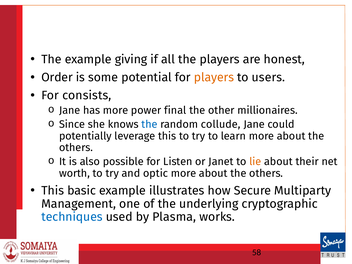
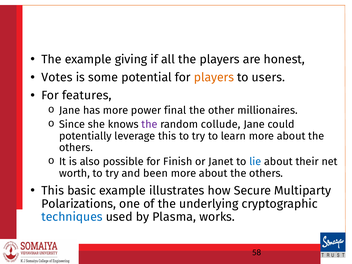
Order: Order -> Votes
consists: consists -> features
the at (149, 124) colour: blue -> purple
Listen: Listen -> Finish
lie colour: orange -> blue
optic: optic -> been
Management: Management -> Polarizations
